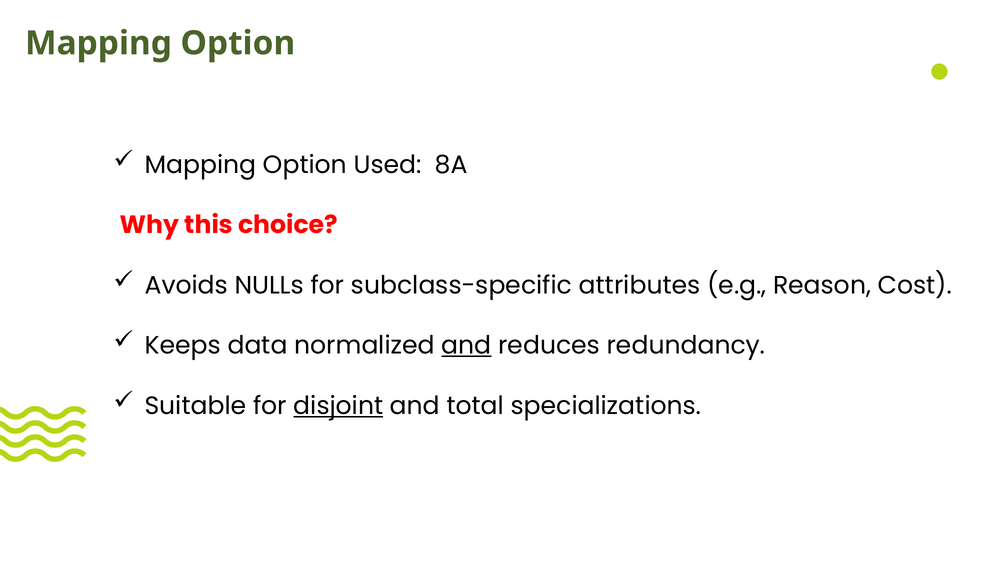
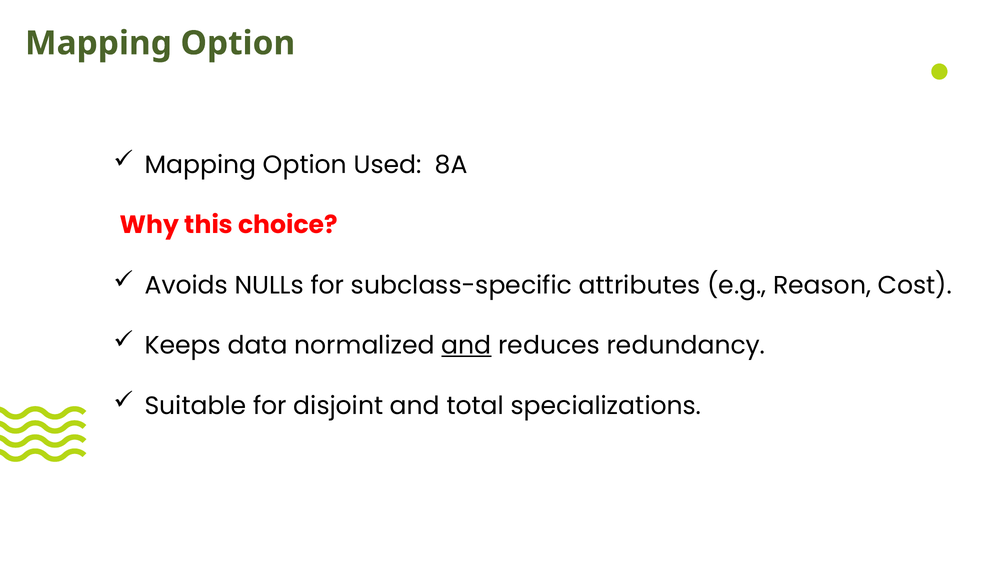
disjoint underline: present -> none
